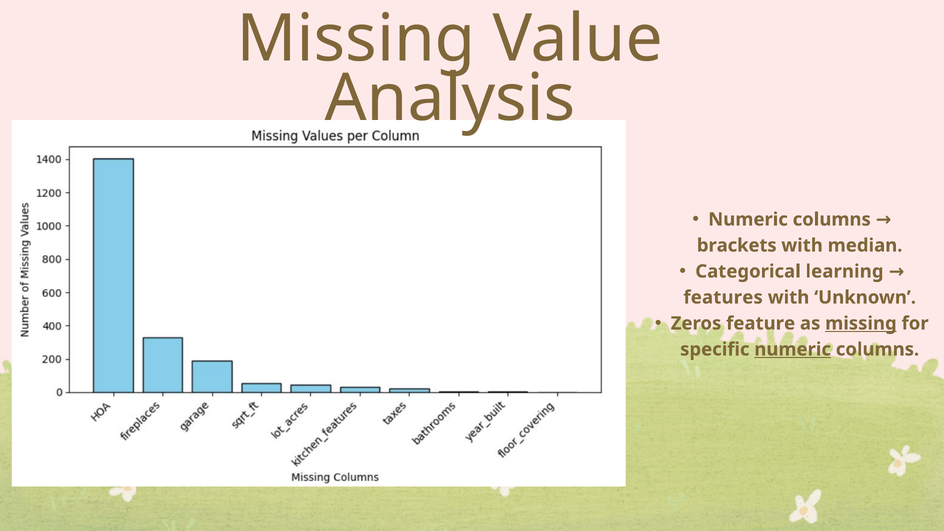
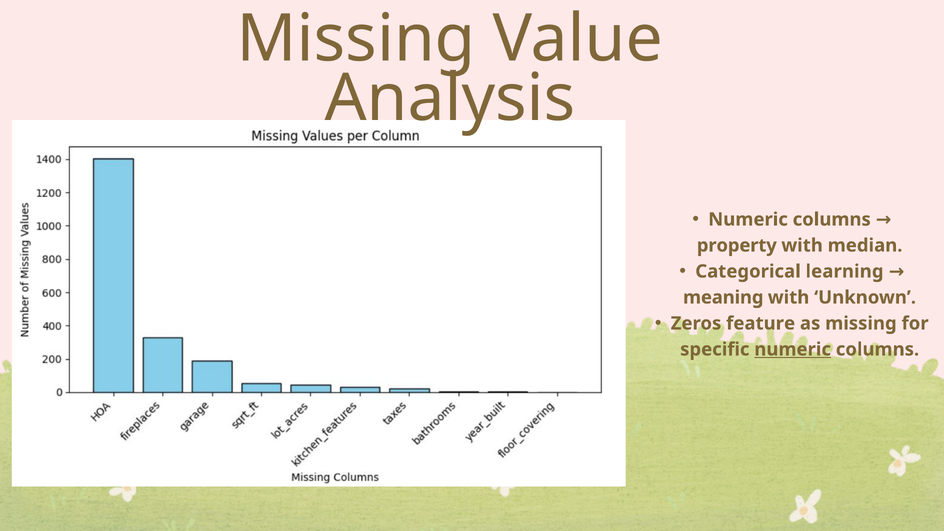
brackets: brackets -> property
features: features -> meaning
missing at (861, 323) underline: present -> none
